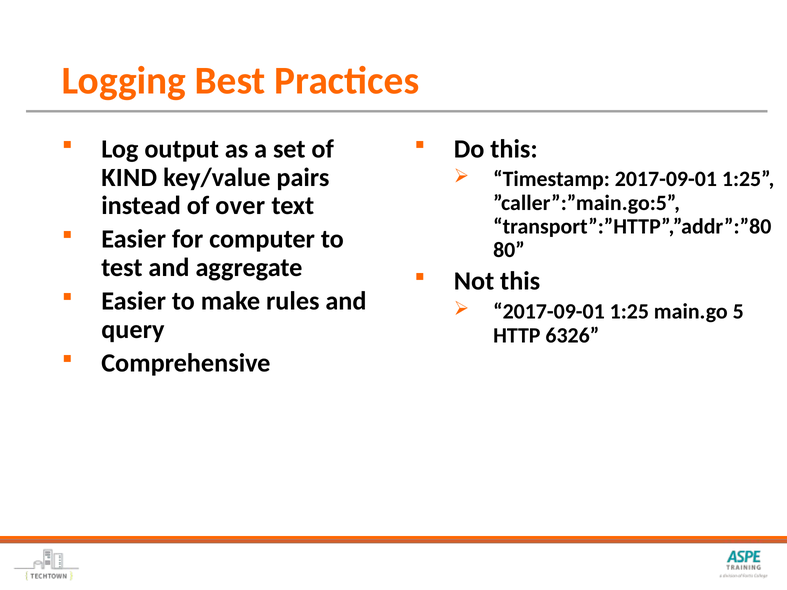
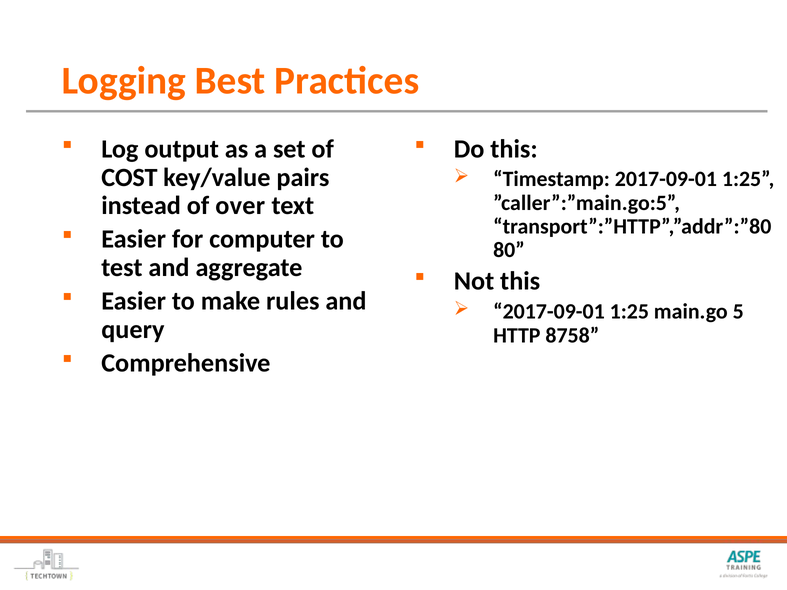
KIND: KIND -> COST
6326: 6326 -> 8758
